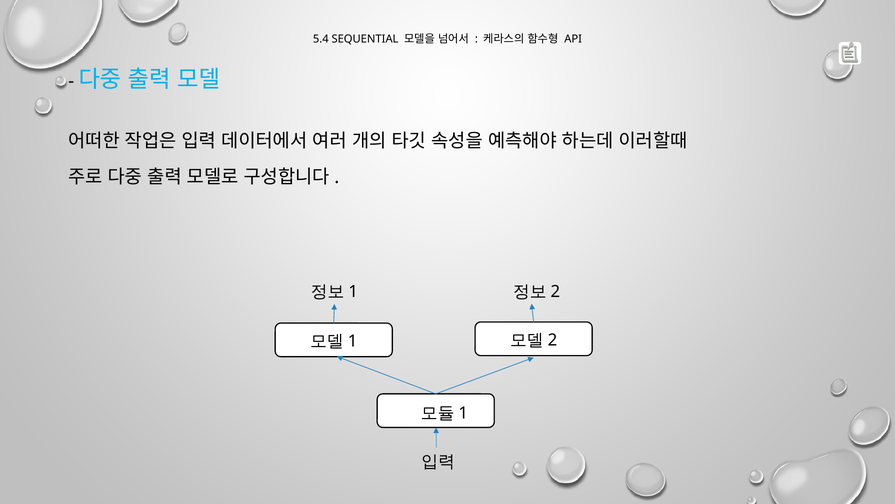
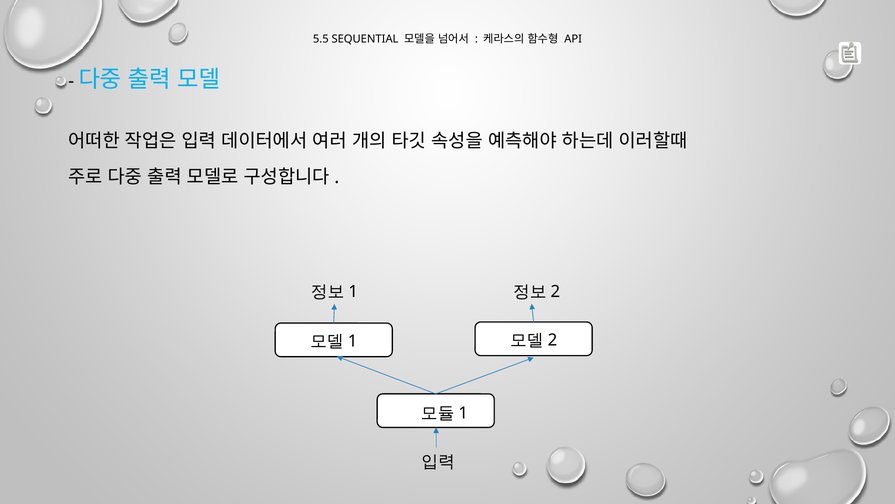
5.4: 5.4 -> 5.5
